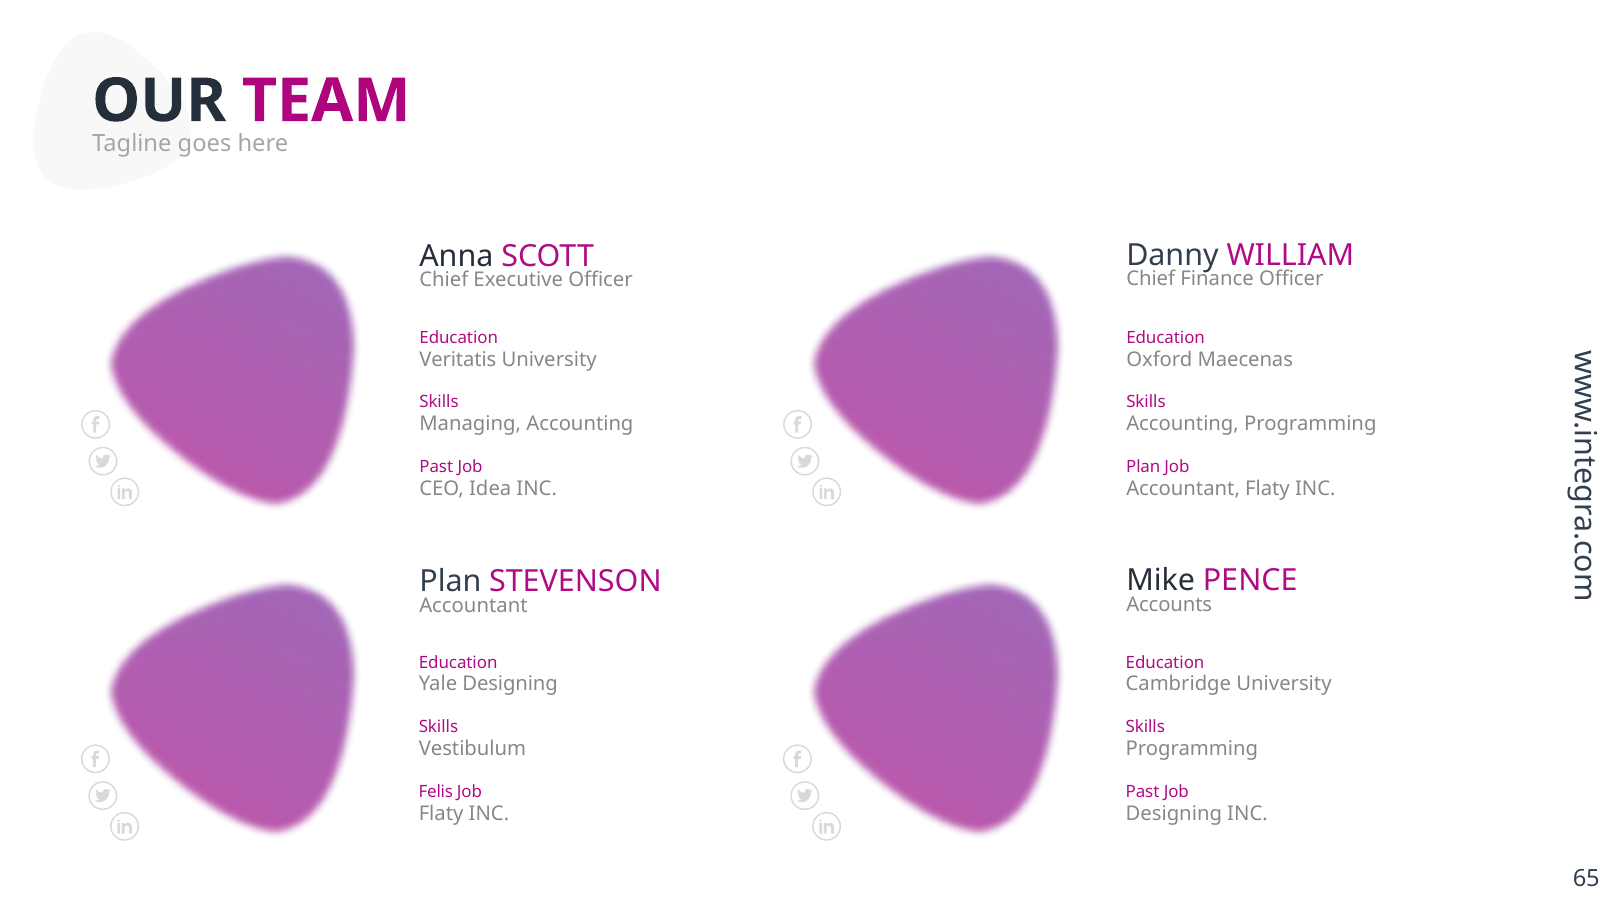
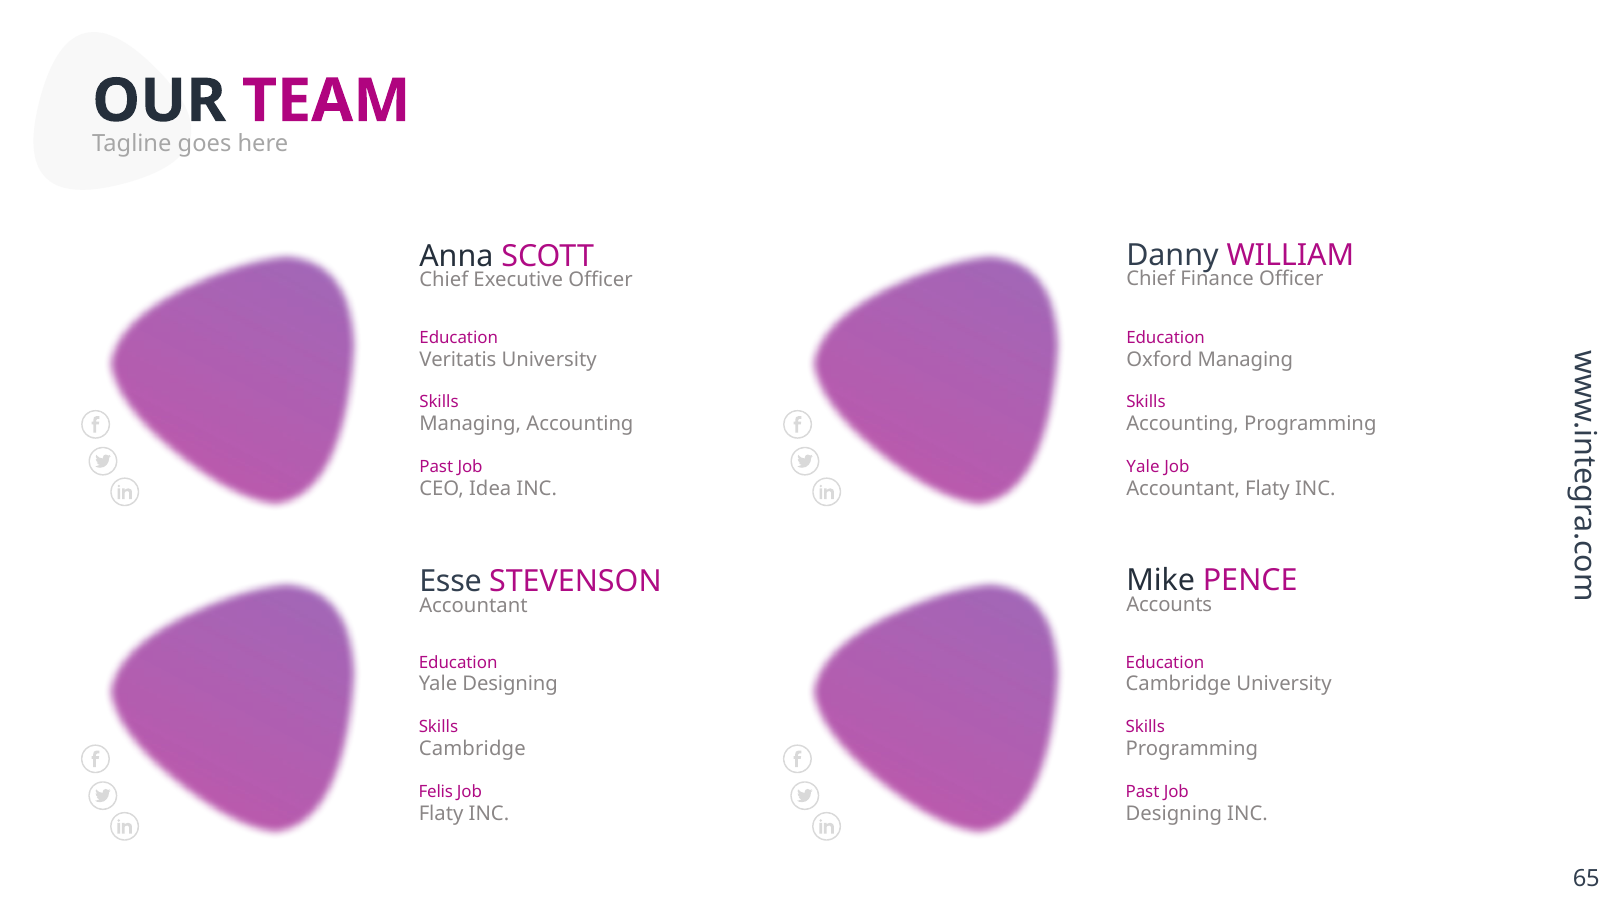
Oxford Maecenas: Maecenas -> Managing
Plan at (1143, 467): Plan -> Yale
Plan at (450, 582): Plan -> Esse
Vestibulum at (472, 749): Vestibulum -> Cambridge
